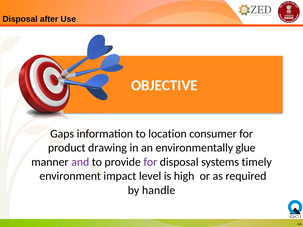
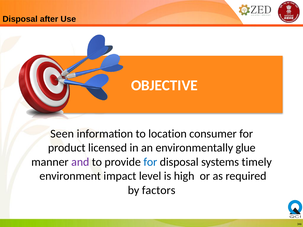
Gaps: Gaps -> Seen
drawing: drawing -> licensed
for at (150, 162) colour: purple -> blue
handle: handle -> factors
